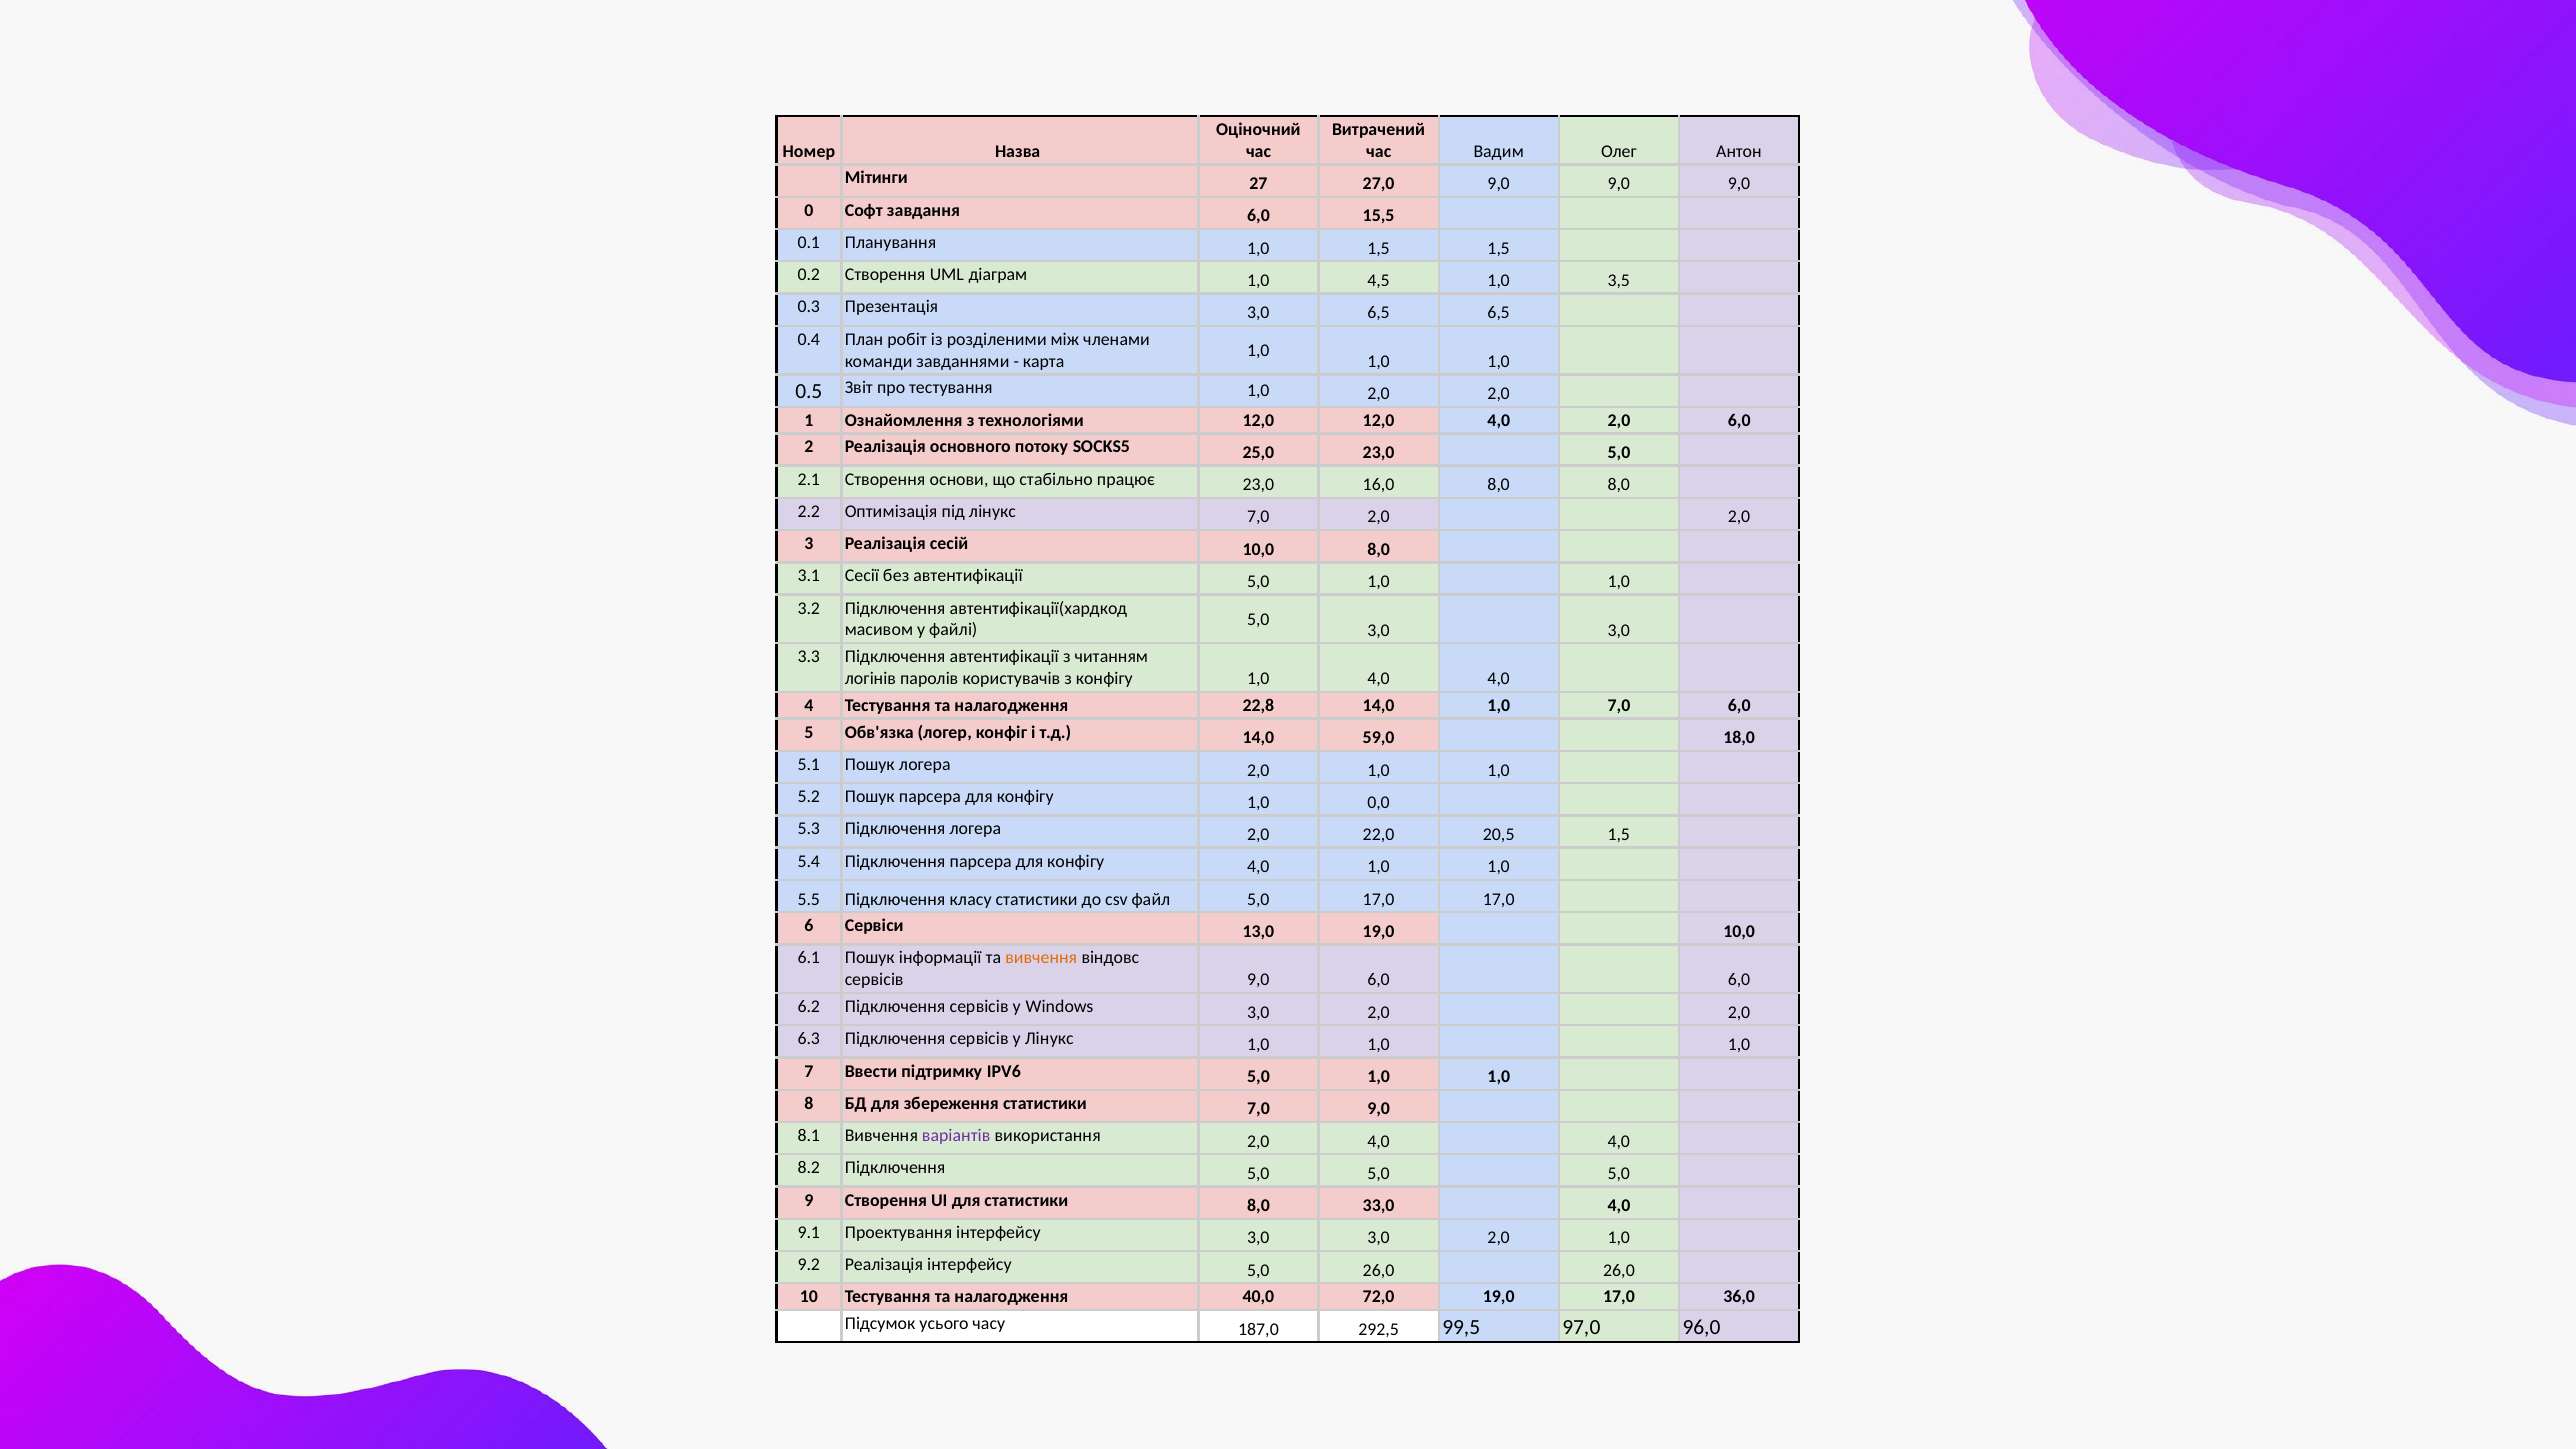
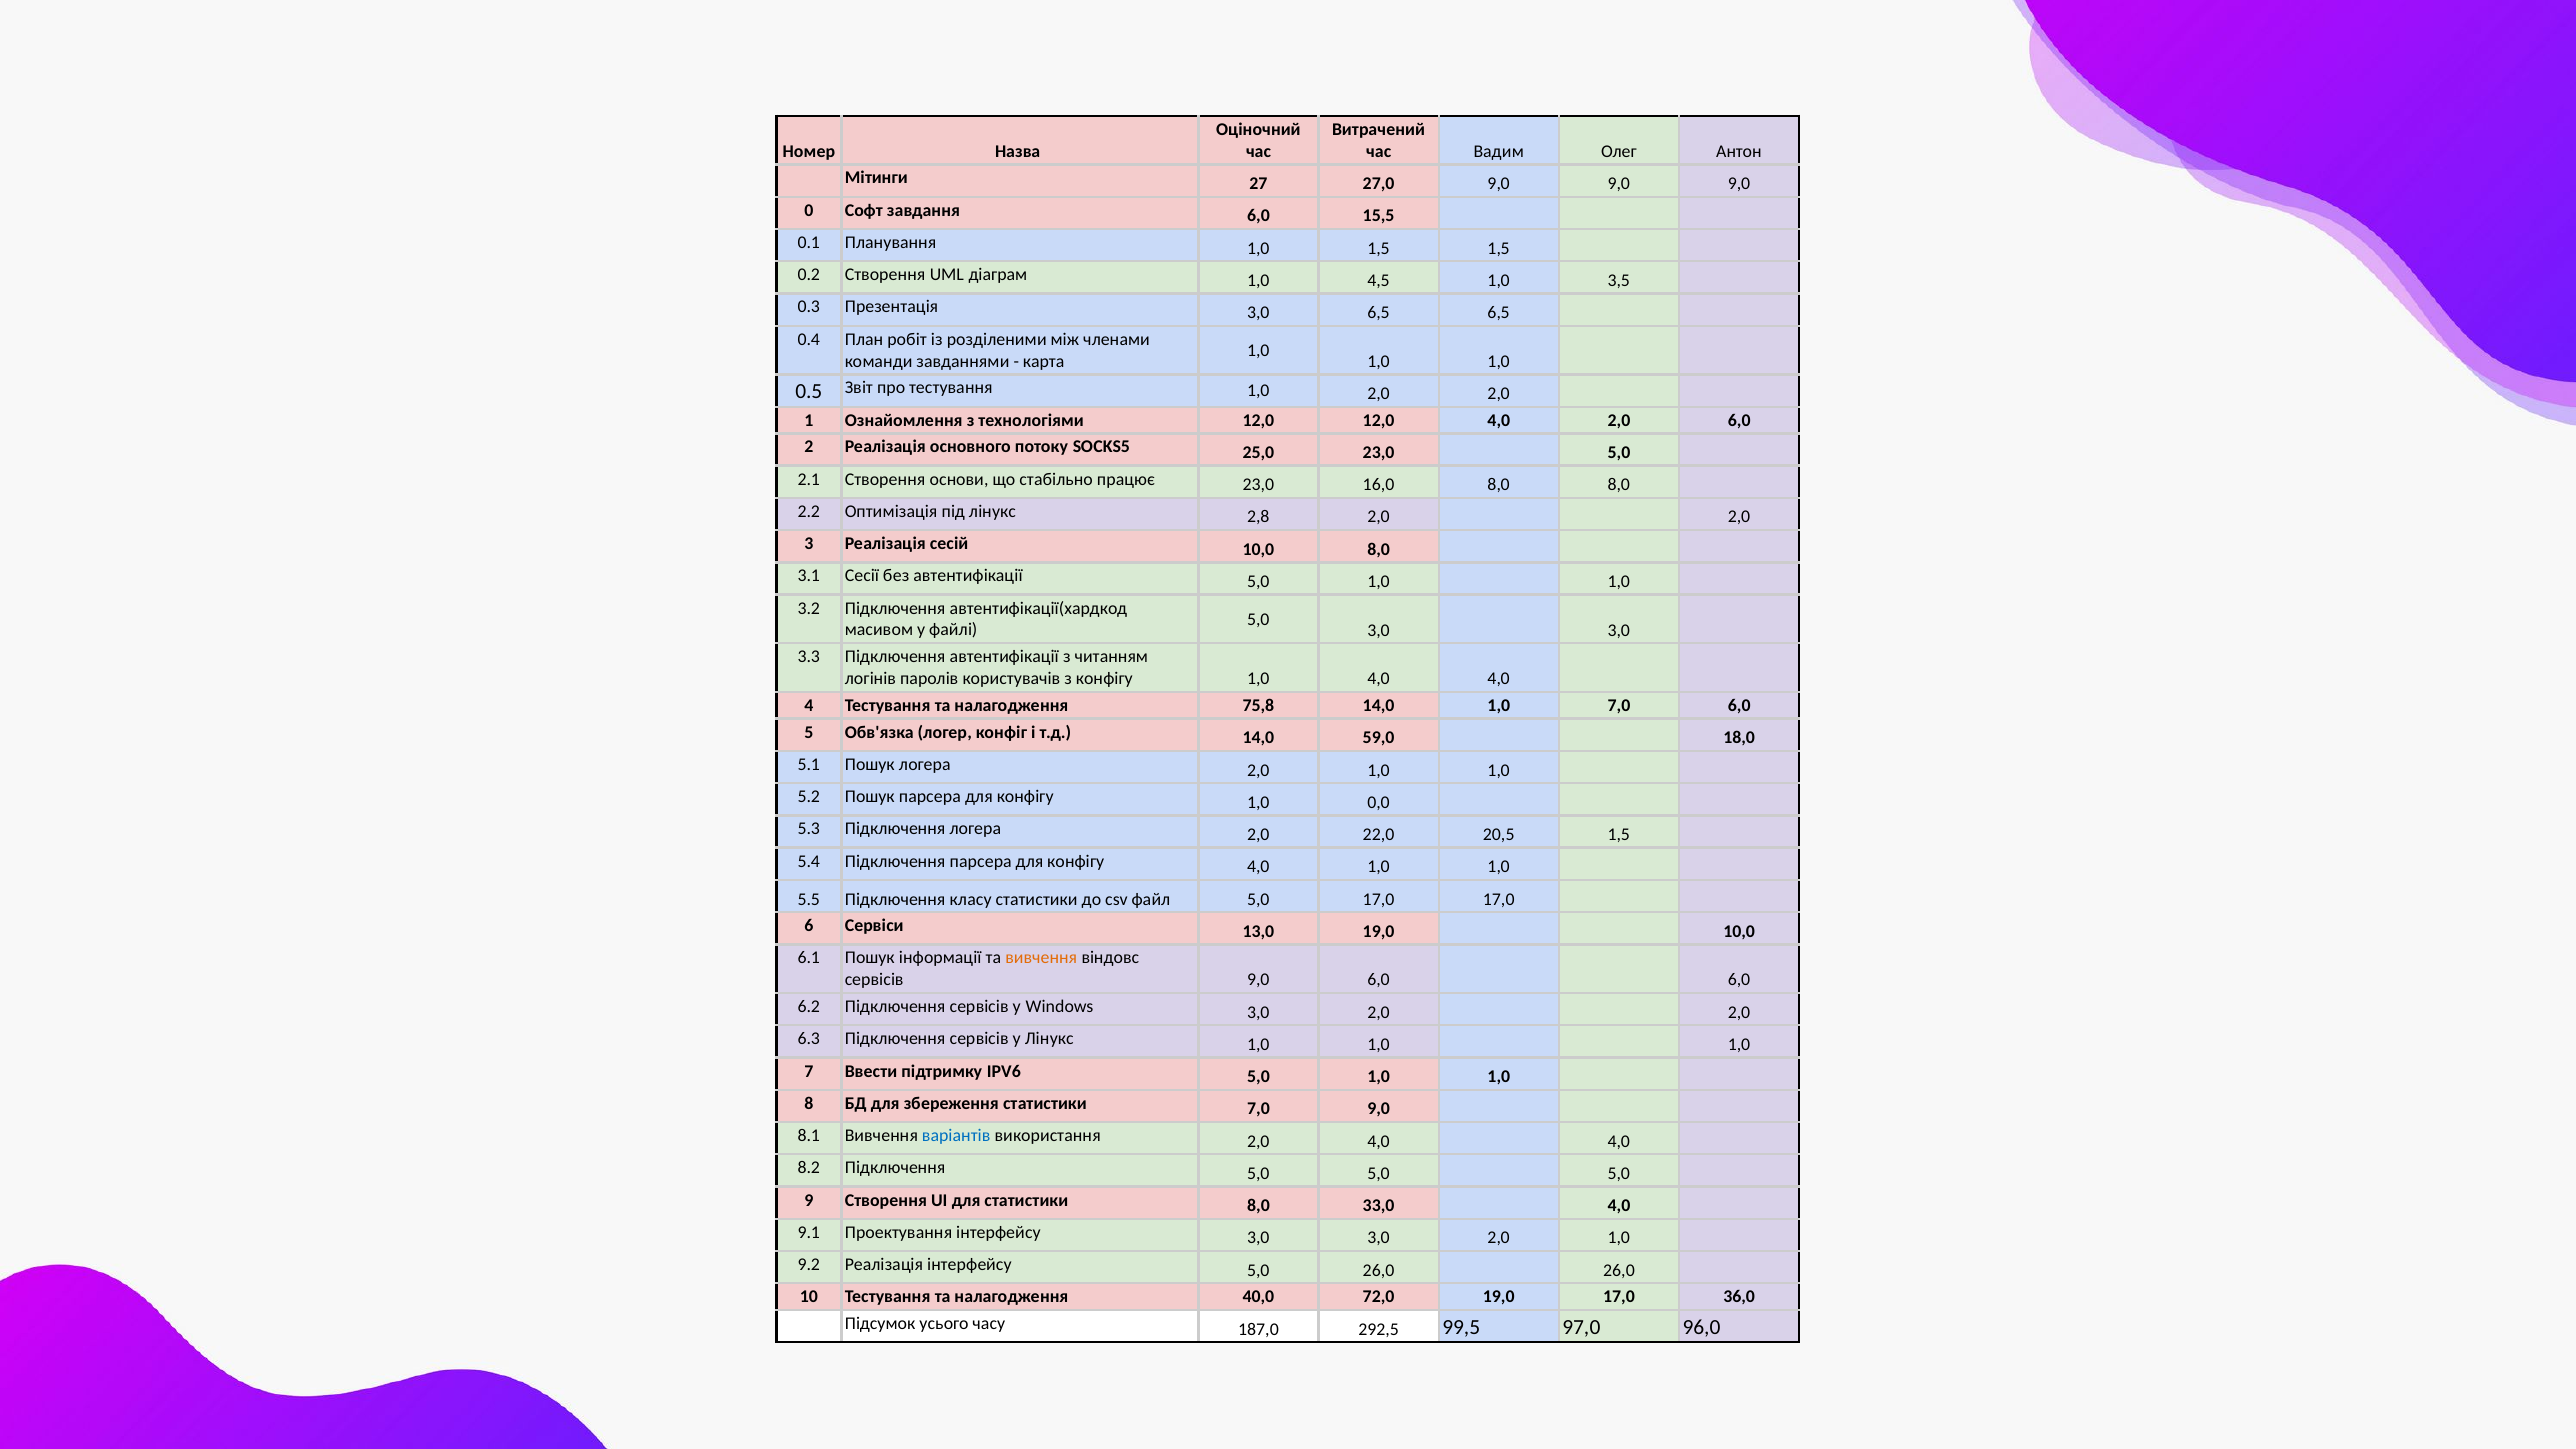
лінукс 7,0: 7,0 -> 2,8
22,8: 22,8 -> 75,8
варіантів colour: purple -> blue
